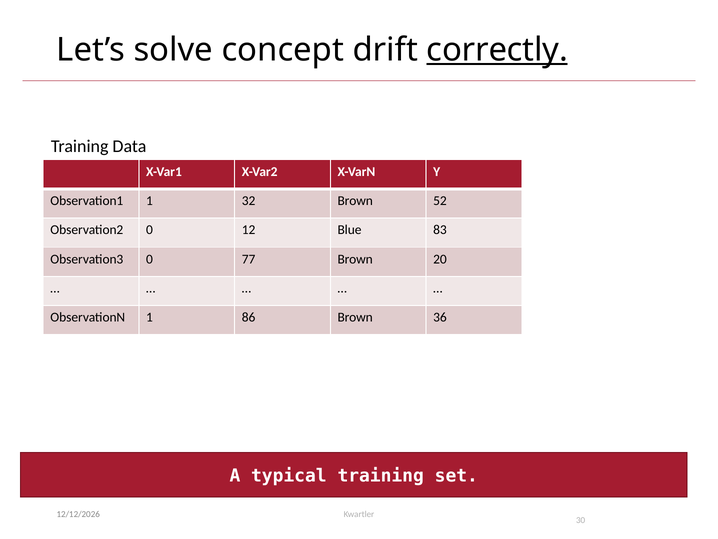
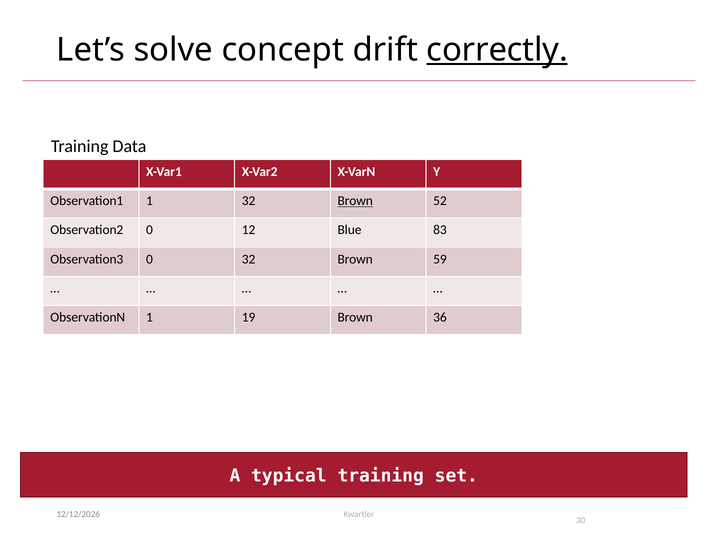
Brown at (355, 201) underline: none -> present
0 77: 77 -> 32
20: 20 -> 59
86: 86 -> 19
